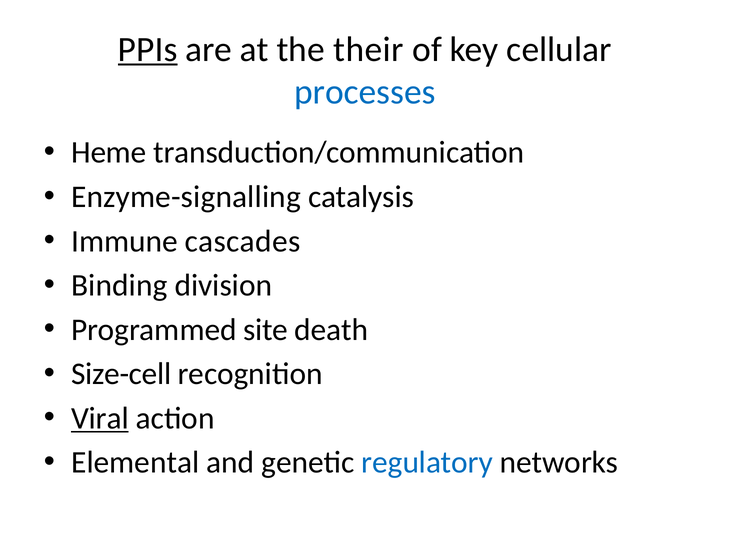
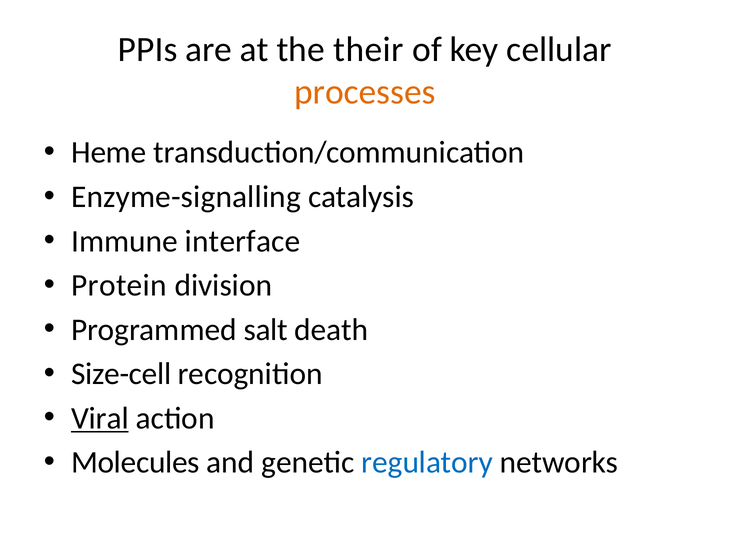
PPIs underline: present -> none
processes colour: blue -> orange
cascades: cascades -> interface
Binding: Binding -> Protein
site: site -> salt
Elemental: Elemental -> Molecules
